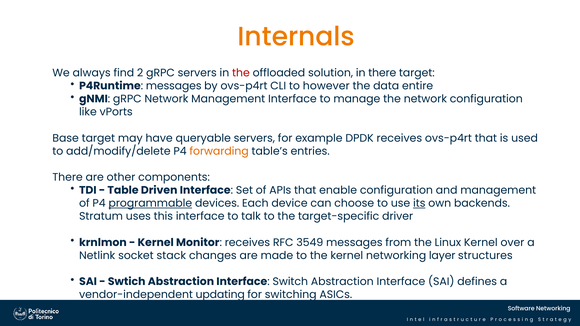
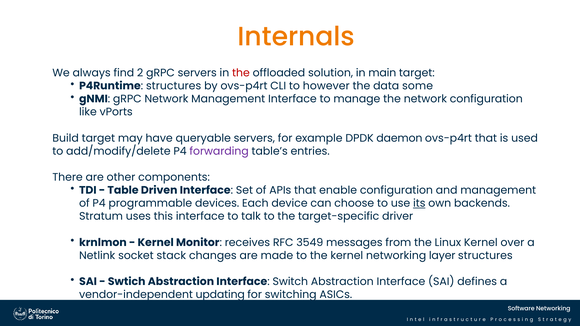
in there: there -> main
P4Runtime messages: messages -> structures
entire: entire -> some
Base: Base -> Build
DPDK receives: receives -> daemon
forwarding colour: orange -> purple
programmable underline: present -> none
